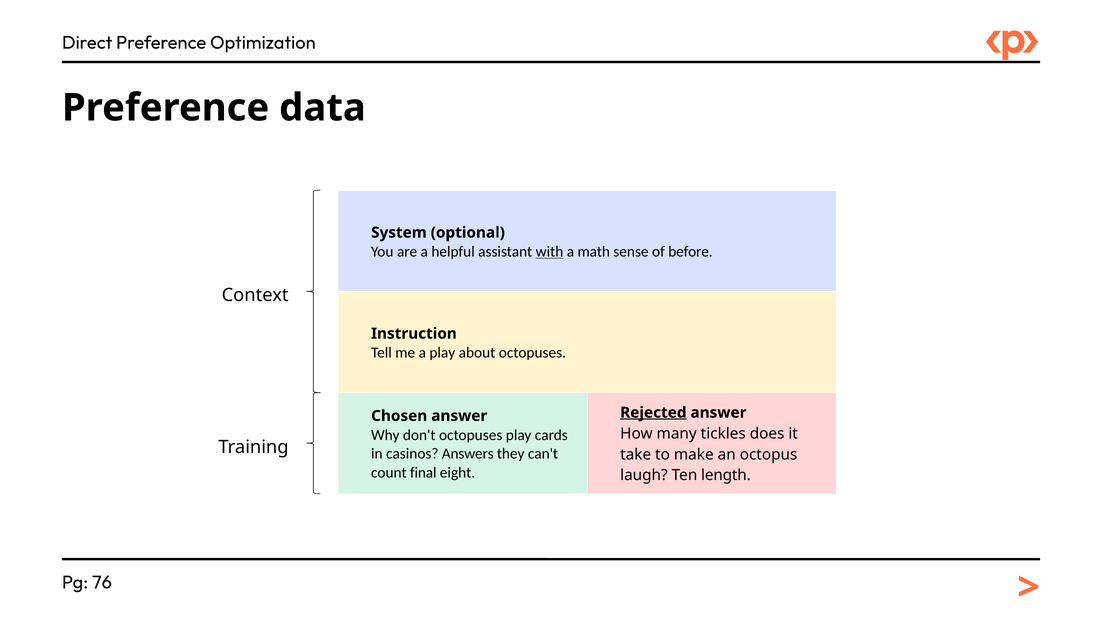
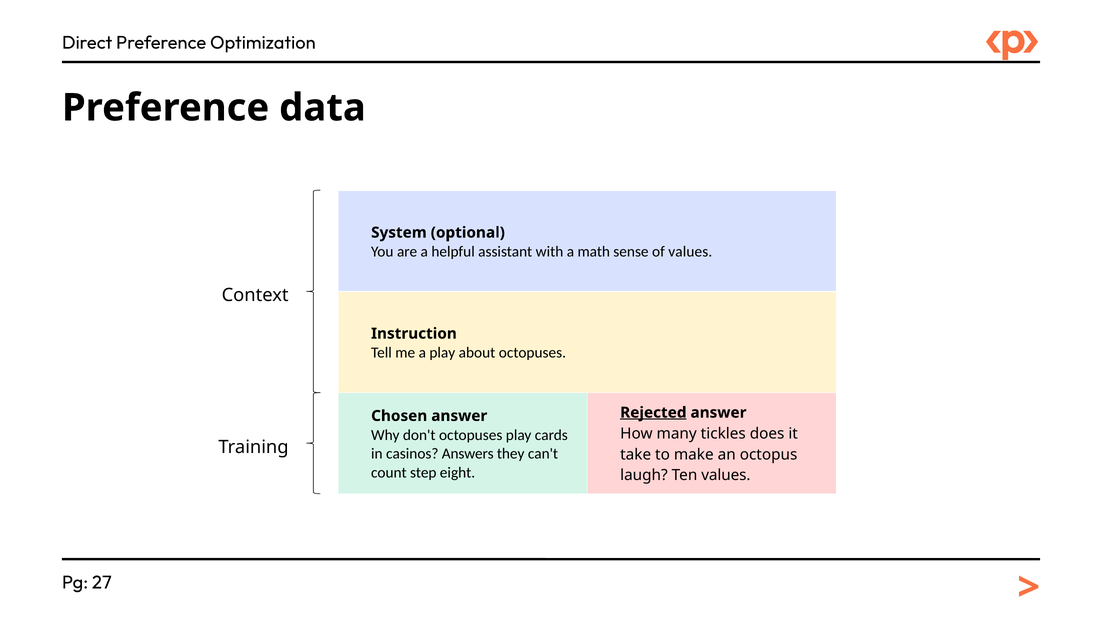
with underline: present -> none
of before: before -> values
final: final -> step
Ten length: length -> values
76: 76 -> 27
